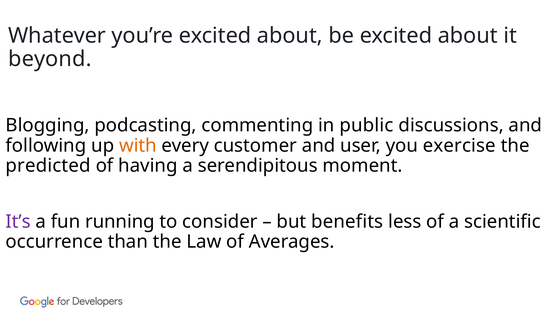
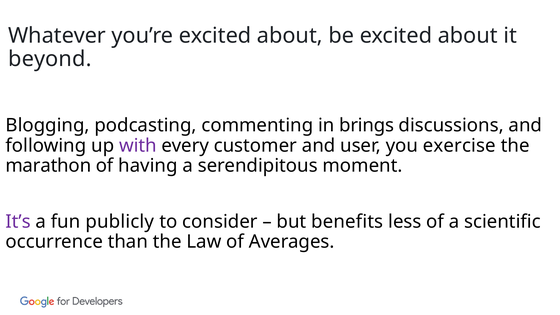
public: public -> brings
with colour: orange -> purple
predicted: predicted -> marathon
running: running -> publicly
